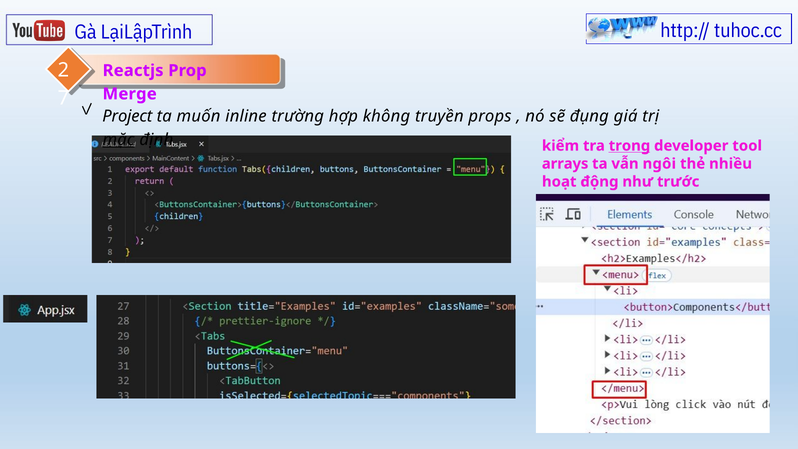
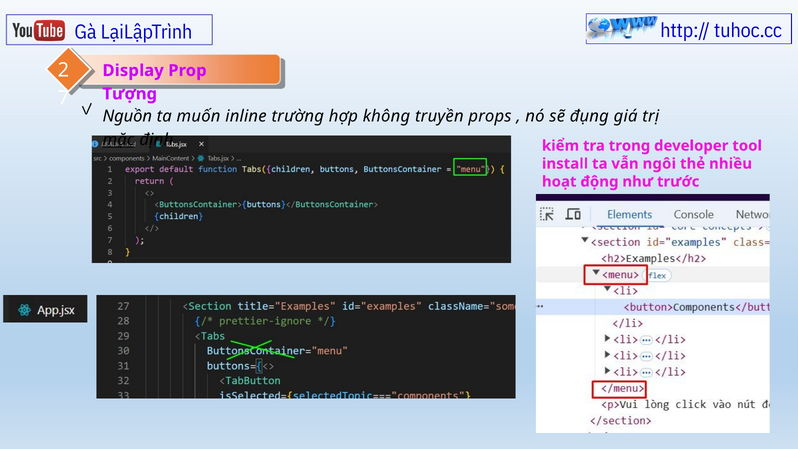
Reactjs: Reactjs -> Display
Merge: Merge -> Tượng
Project: Project -> Nguồn
trong underline: present -> none
arrays: arrays -> install
